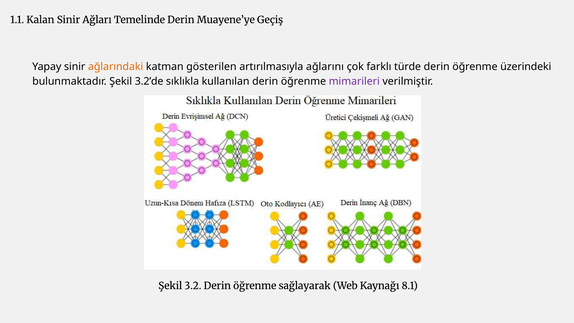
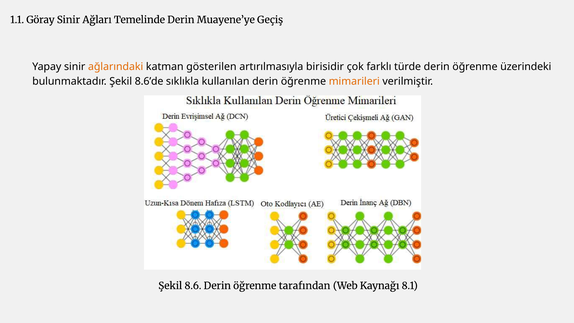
Kalan: Kalan -> Göray
ağlarını: ağlarını -> birisidir
3.2’de: 3.2’de -> 8.6’de
mimarileri colour: purple -> orange
3.2: 3.2 -> 8.6
sağlayarak: sağlayarak -> tarafından
